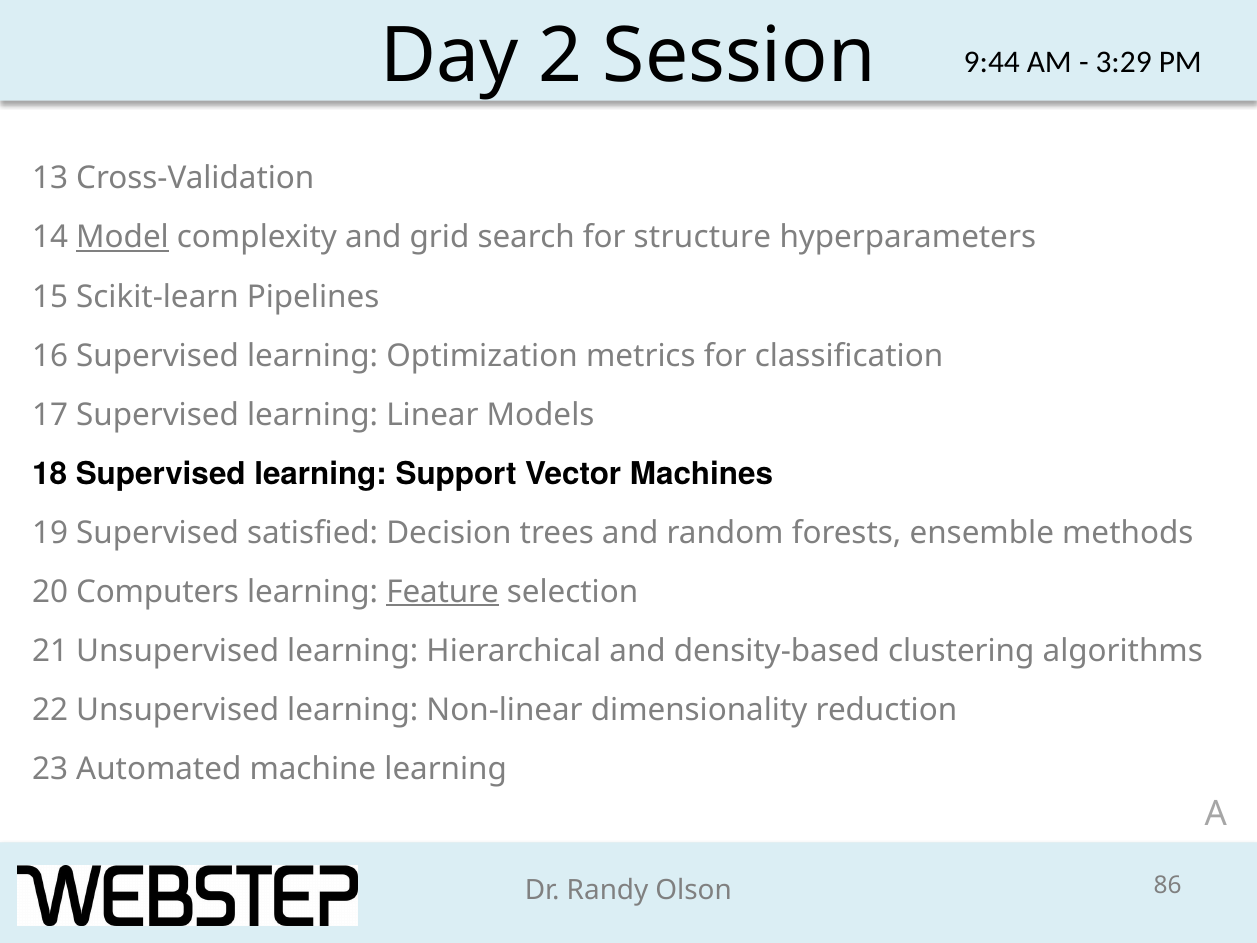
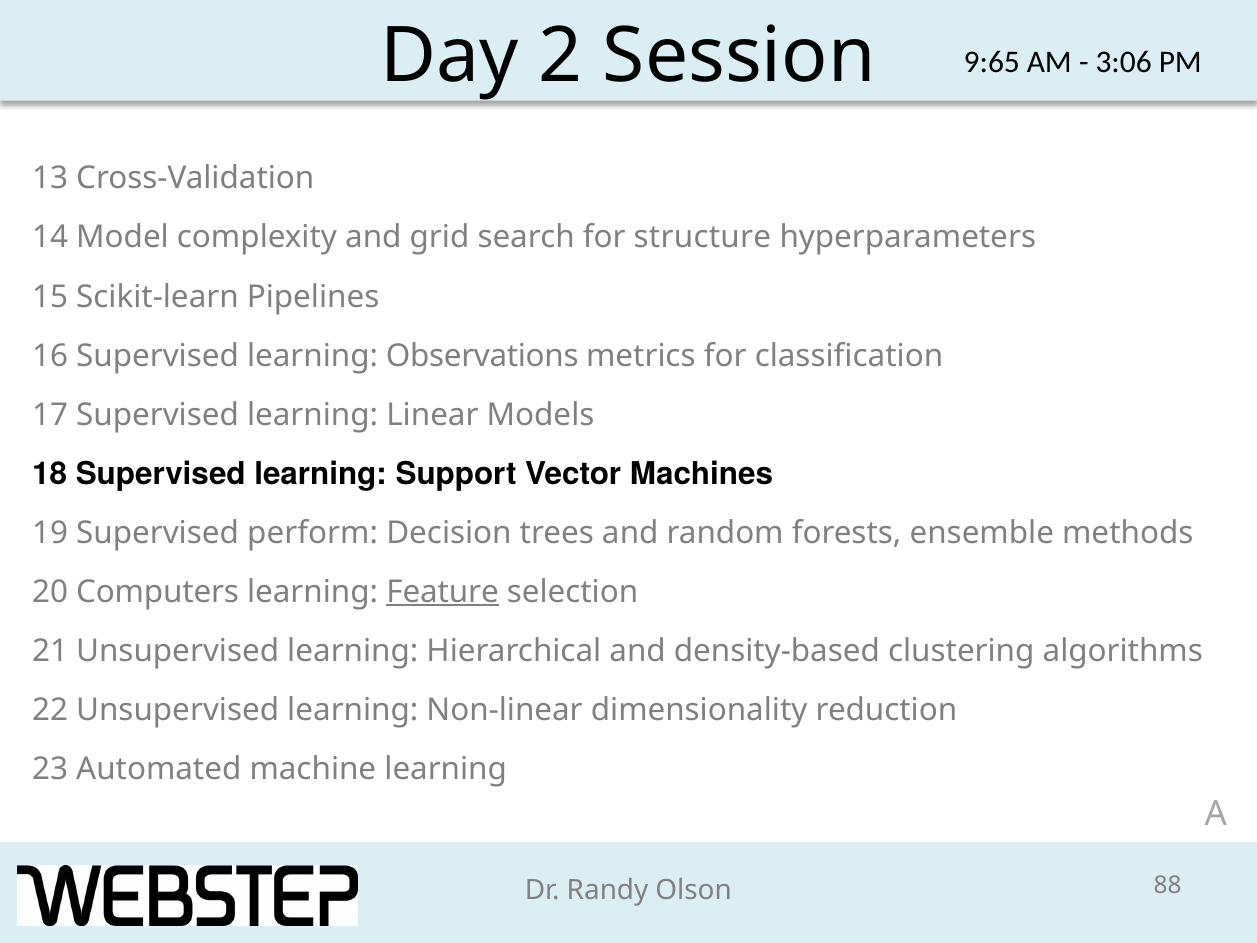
9:44: 9:44 -> 9:65
3:29: 3:29 -> 3:06
Model underline: present -> none
Optimization: Optimization -> Observations
satisfied: satisfied -> perform
86: 86 -> 88
